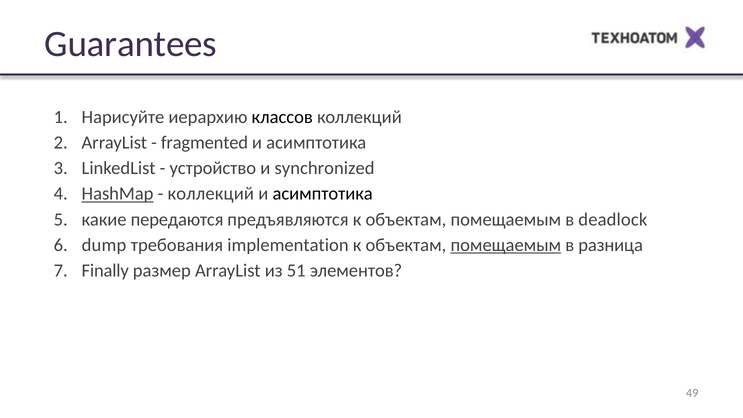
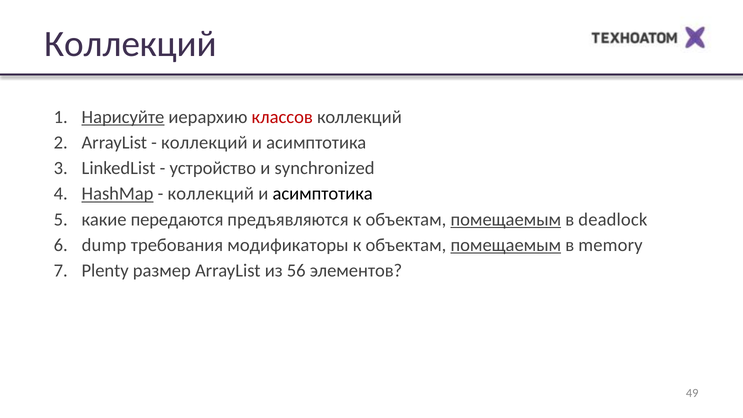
Guarantees at (131, 44): Guarantees -> Коллекций
Нарисуйте underline: none -> present
классов colour: black -> red
fragmented at (205, 143): fragmented -> коллекций
помещаемым at (506, 219) underline: none -> present
implementation: implementation -> модификаторы
разница: разница -> memory
Finally: Finally -> Plenty
51: 51 -> 56
